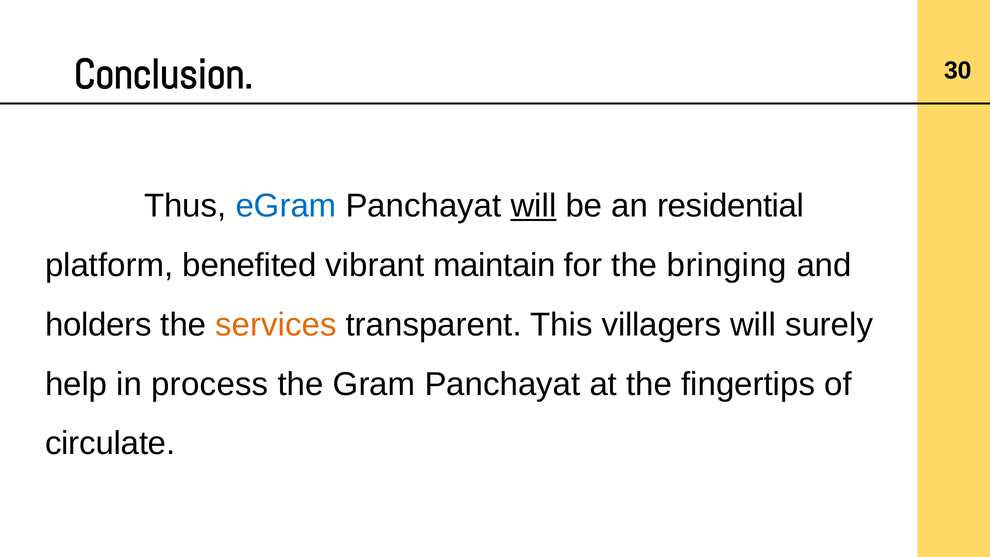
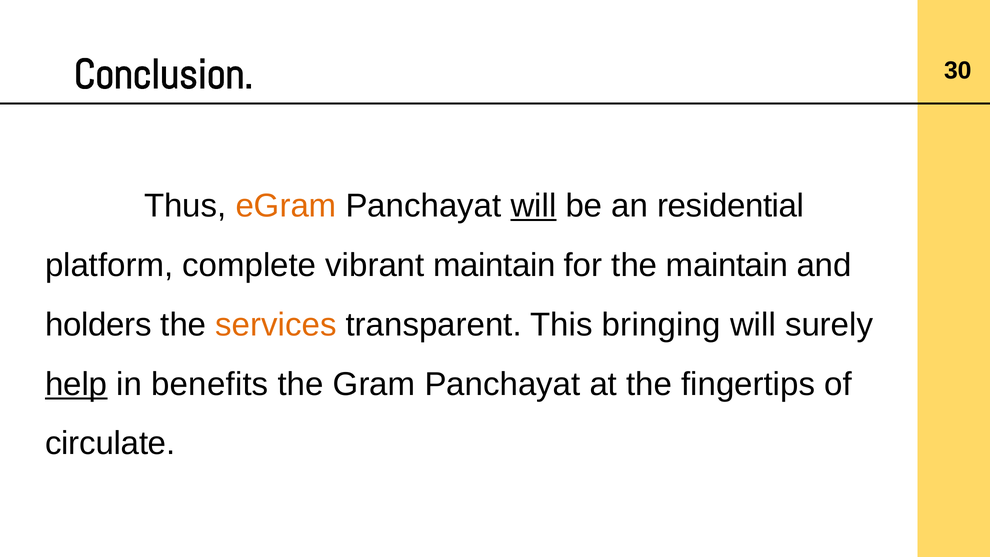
eGram colour: blue -> orange
benefited: benefited -> complete
the bringing: bringing -> maintain
villagers: villagers -> bringing
help underline: none -> present
process: process -> benefits
